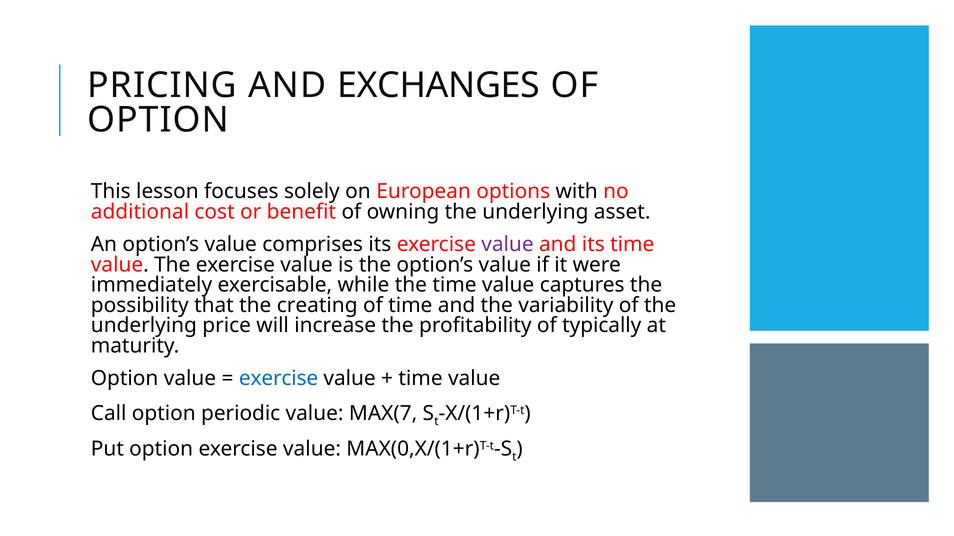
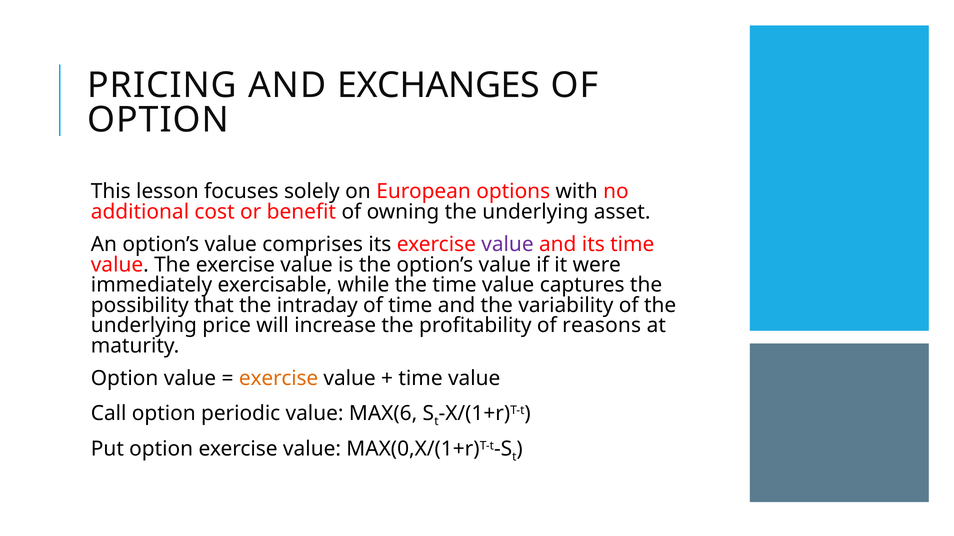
creating: creating -> intraday
typically: typically -> reasons
exercise at (279, 379) colour: blue -> orange
MAX(7: MAX(7 -> MAX(6
